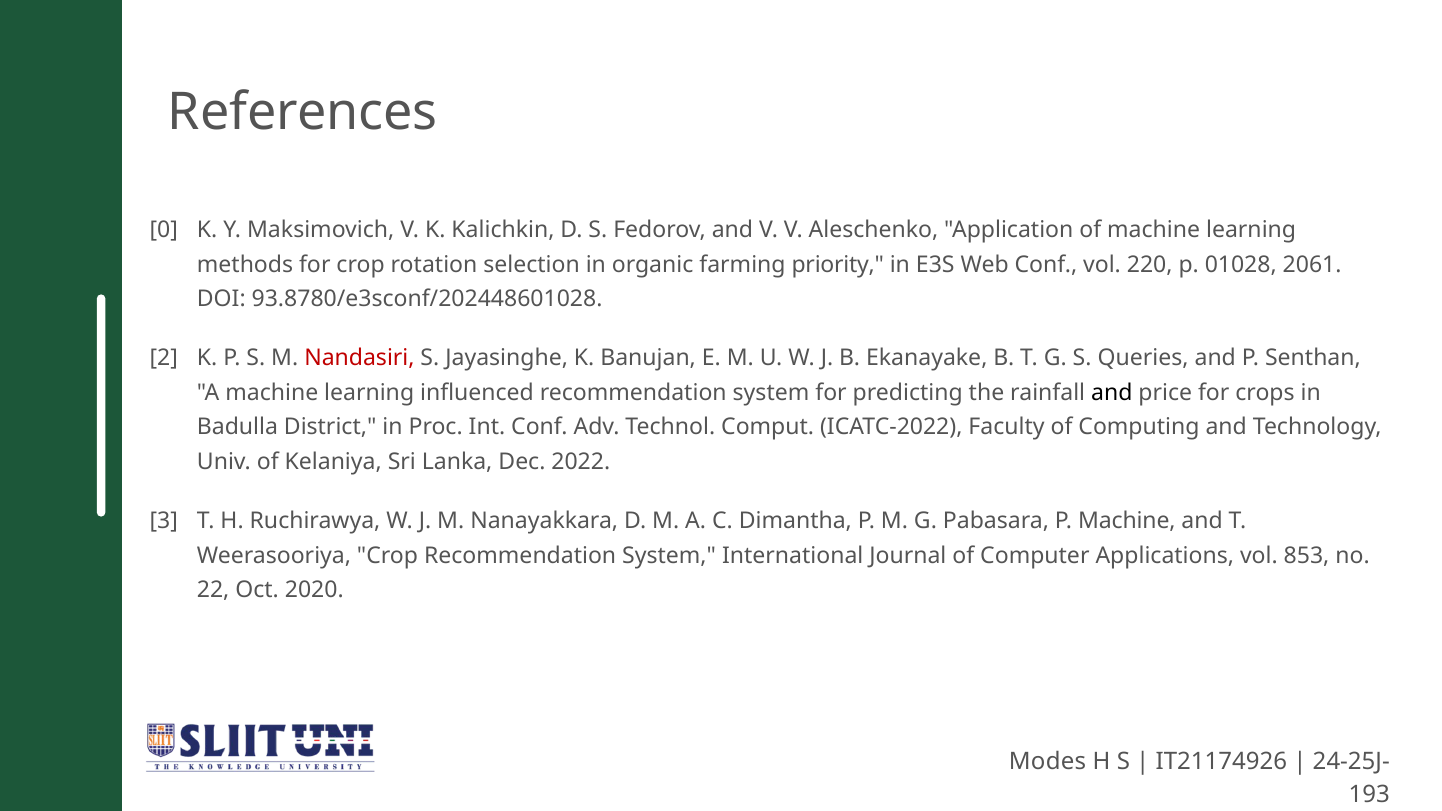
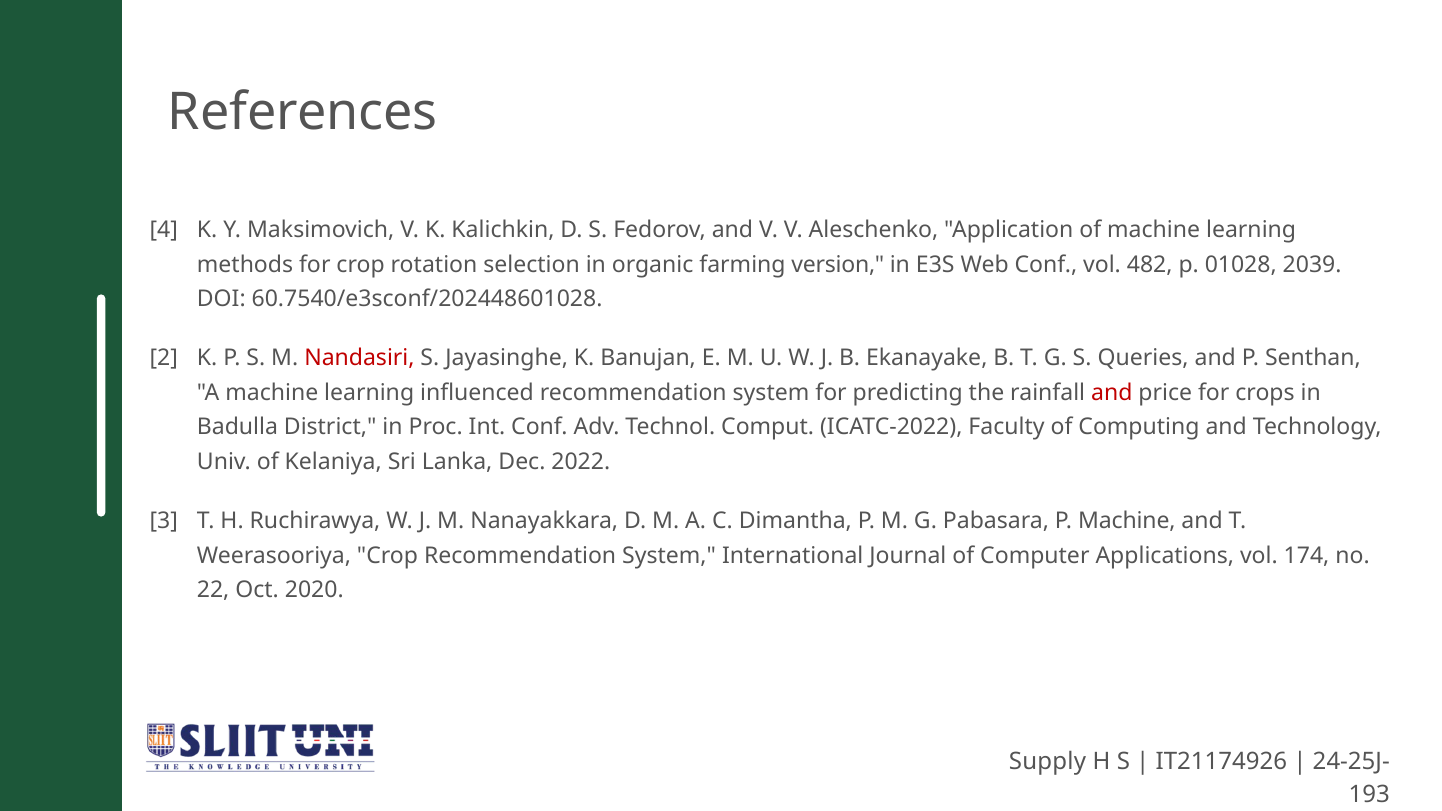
0: 0 -> 4
priority: priority -> version
220: 220 -> 482
2061: 2061 -> 2039
93.8780/e3sconf/202448601028: 93.8780/e3sconf/202448601028 -> 60.7540/e3sconf/202448601028
and at (1112, 393) colour: black -> red
853: 853 -> 174
Modes: Modes -> Supply
